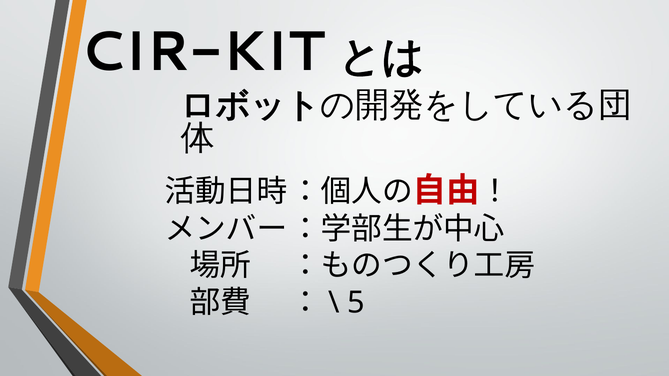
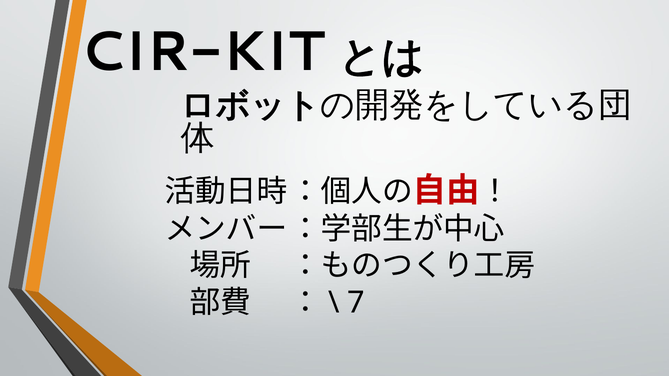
5: 5 -> 7
